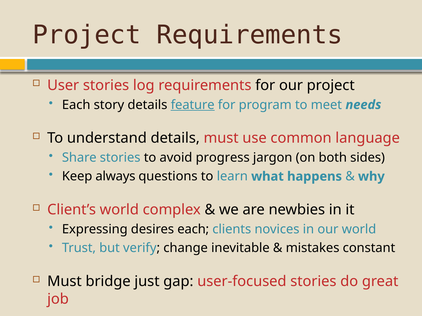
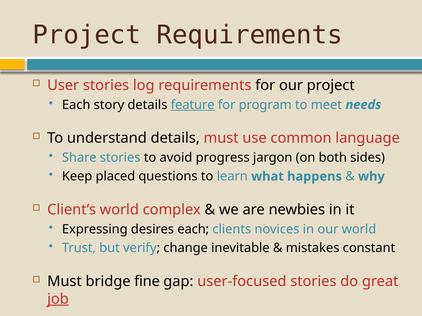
always: always -> placed
just: just -> fine
job underline: none -> present
